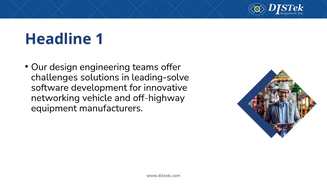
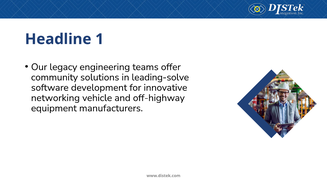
design: design -> legacy
challenges: challenges -> community
